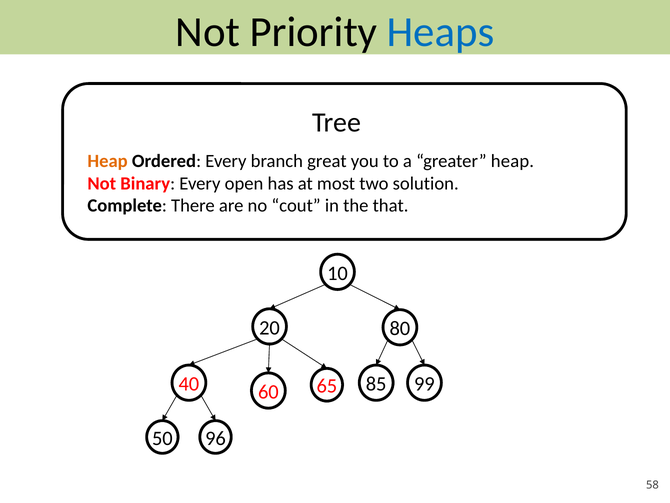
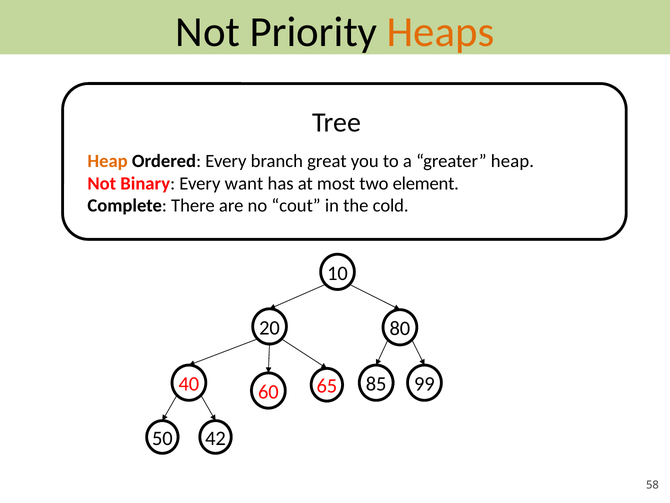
Heaps colour: blue -> orange
open: open -> want
solution: solution -> element
that: that -> cold
96: 96 -> 42
